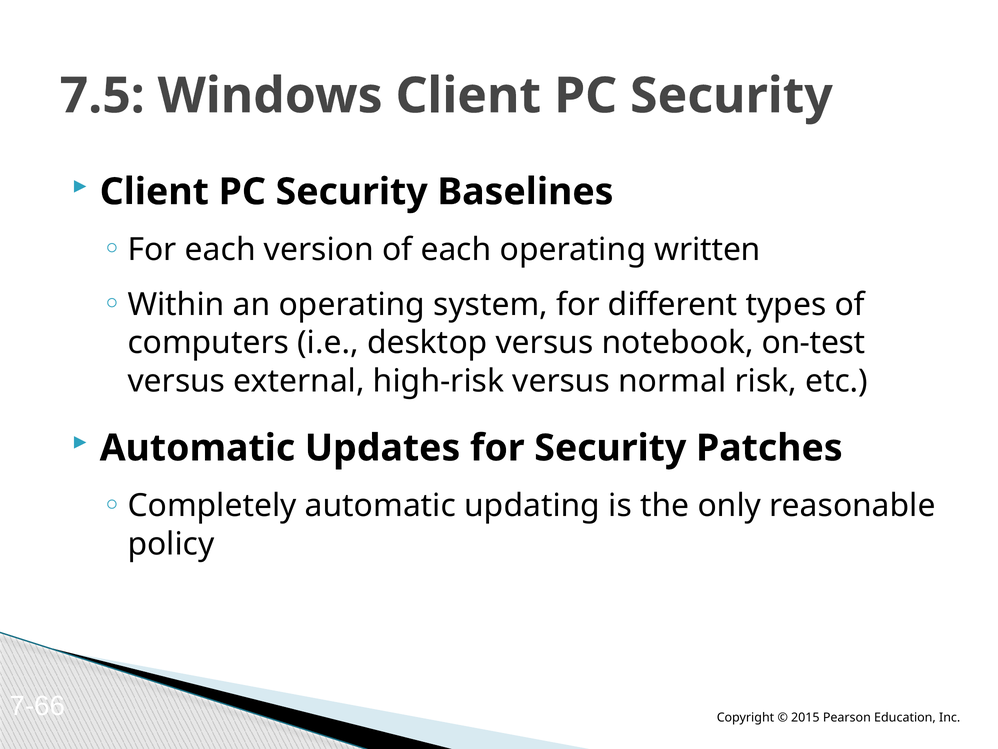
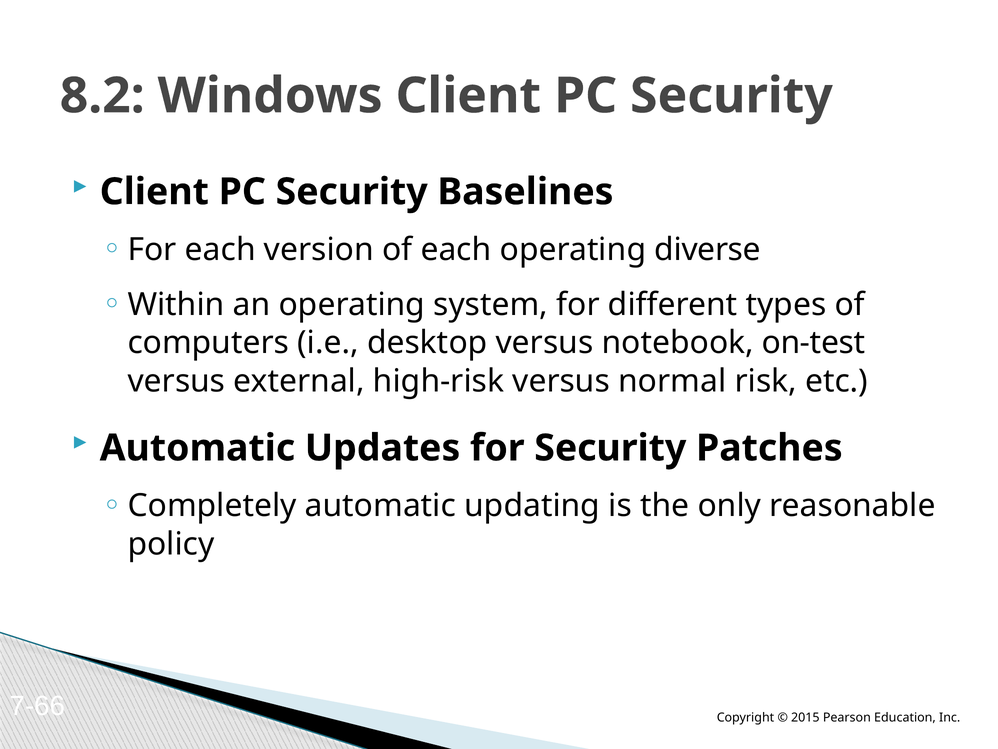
7.5: 7.5 -> 8.2
written: written -> diverse
